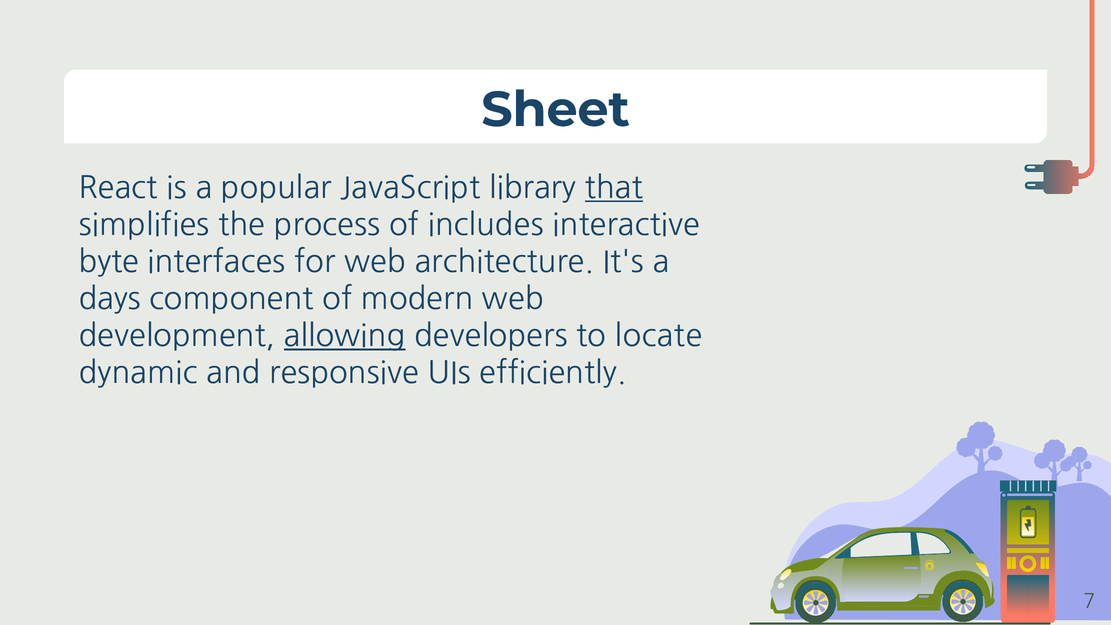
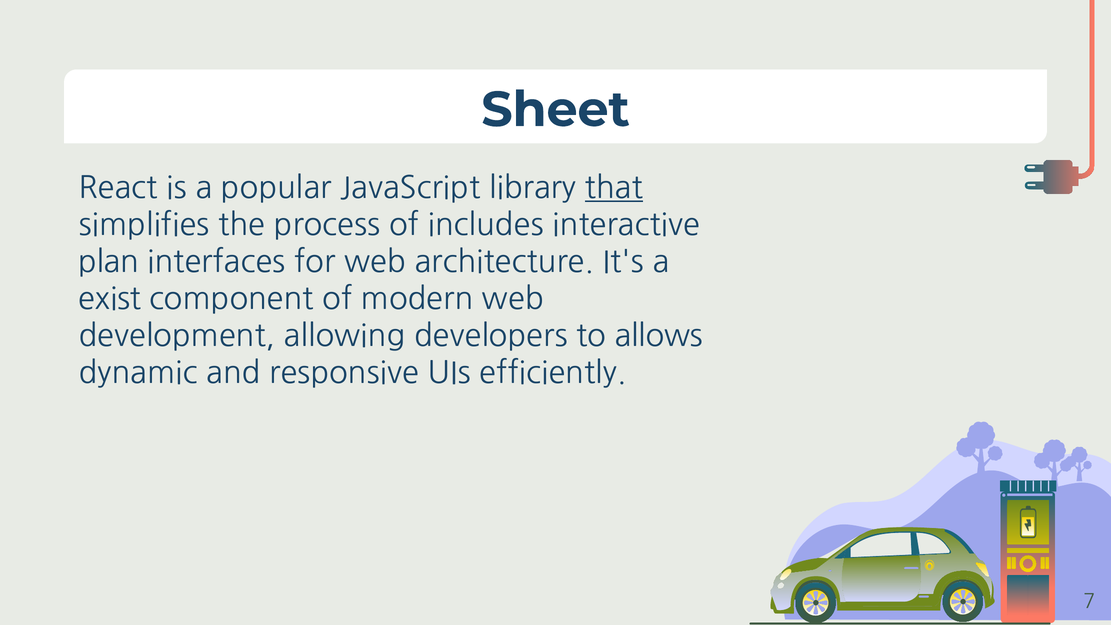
byte: byte -> plan
days: days -> exist
allowing underline: present -> none
locate: locate -> allows
